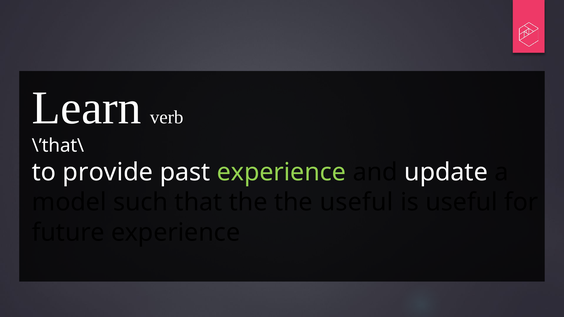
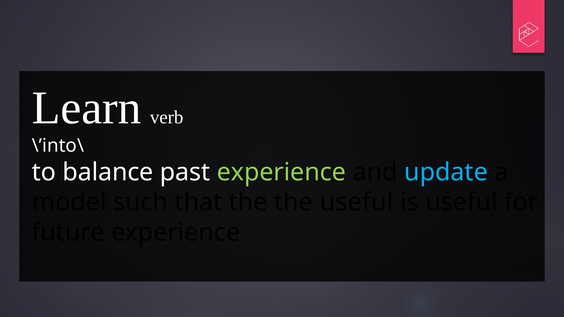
\’that\: \’that\ -> \’into\
provide: provide -> balance
update colour: white -> light blue
